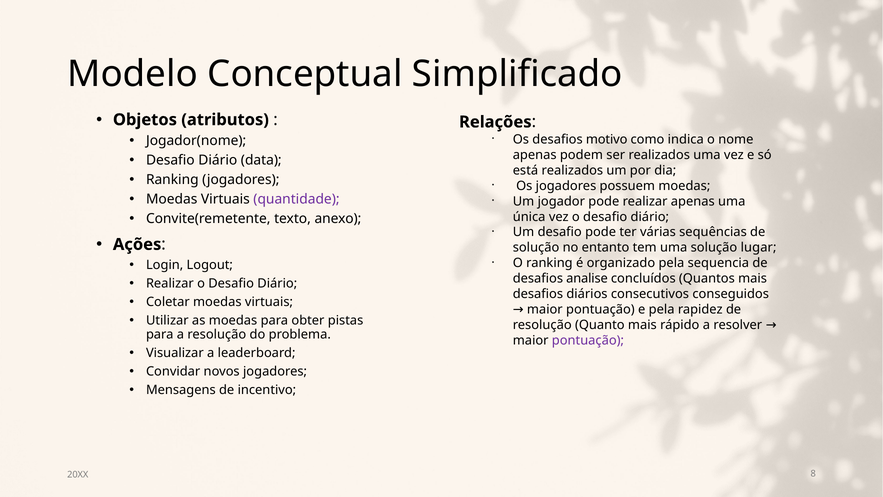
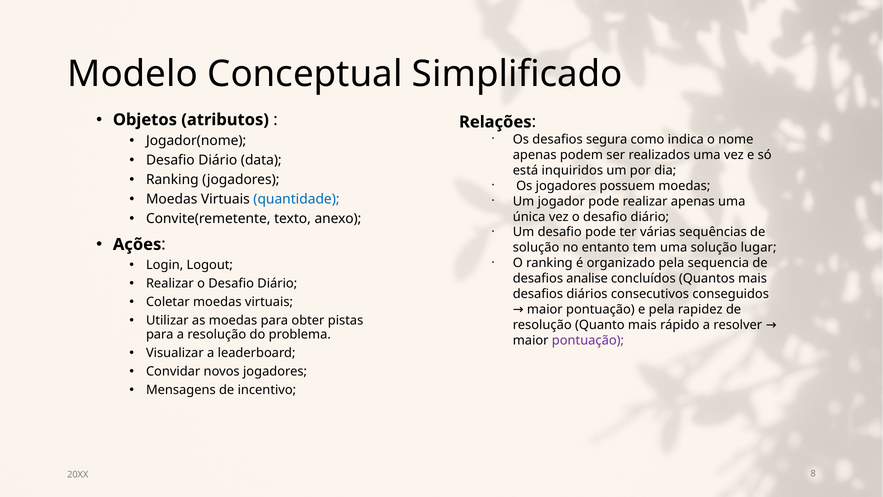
motivo: motivo -> segura
está realizados: realizados -> inquiridos
quantidade colour: purple -> blue
